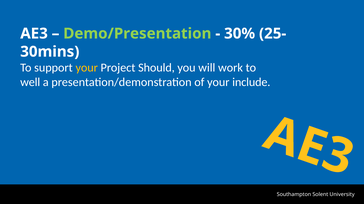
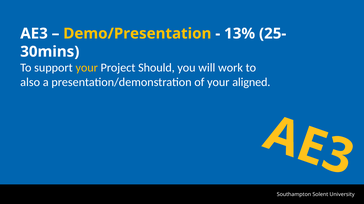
Demo/Presentation colour: light green -> yellow
30%: 30% -> 13%
well: well -> also
include: include -> aligned
